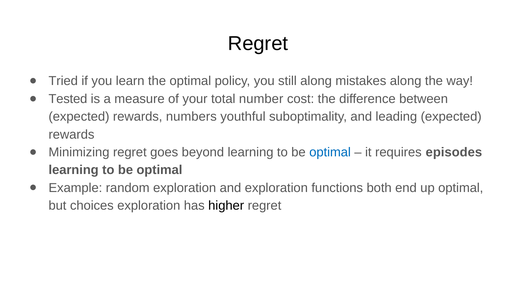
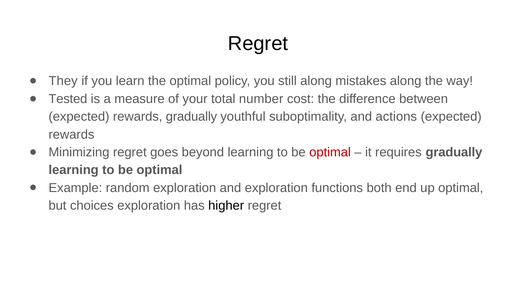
Tried: Tried -> They
rewards numbers: numbers -> gradually
leading: leading -> actions
optimal at (330, 152) colour: blue -> red
requires episodes: episodes -> gradually
